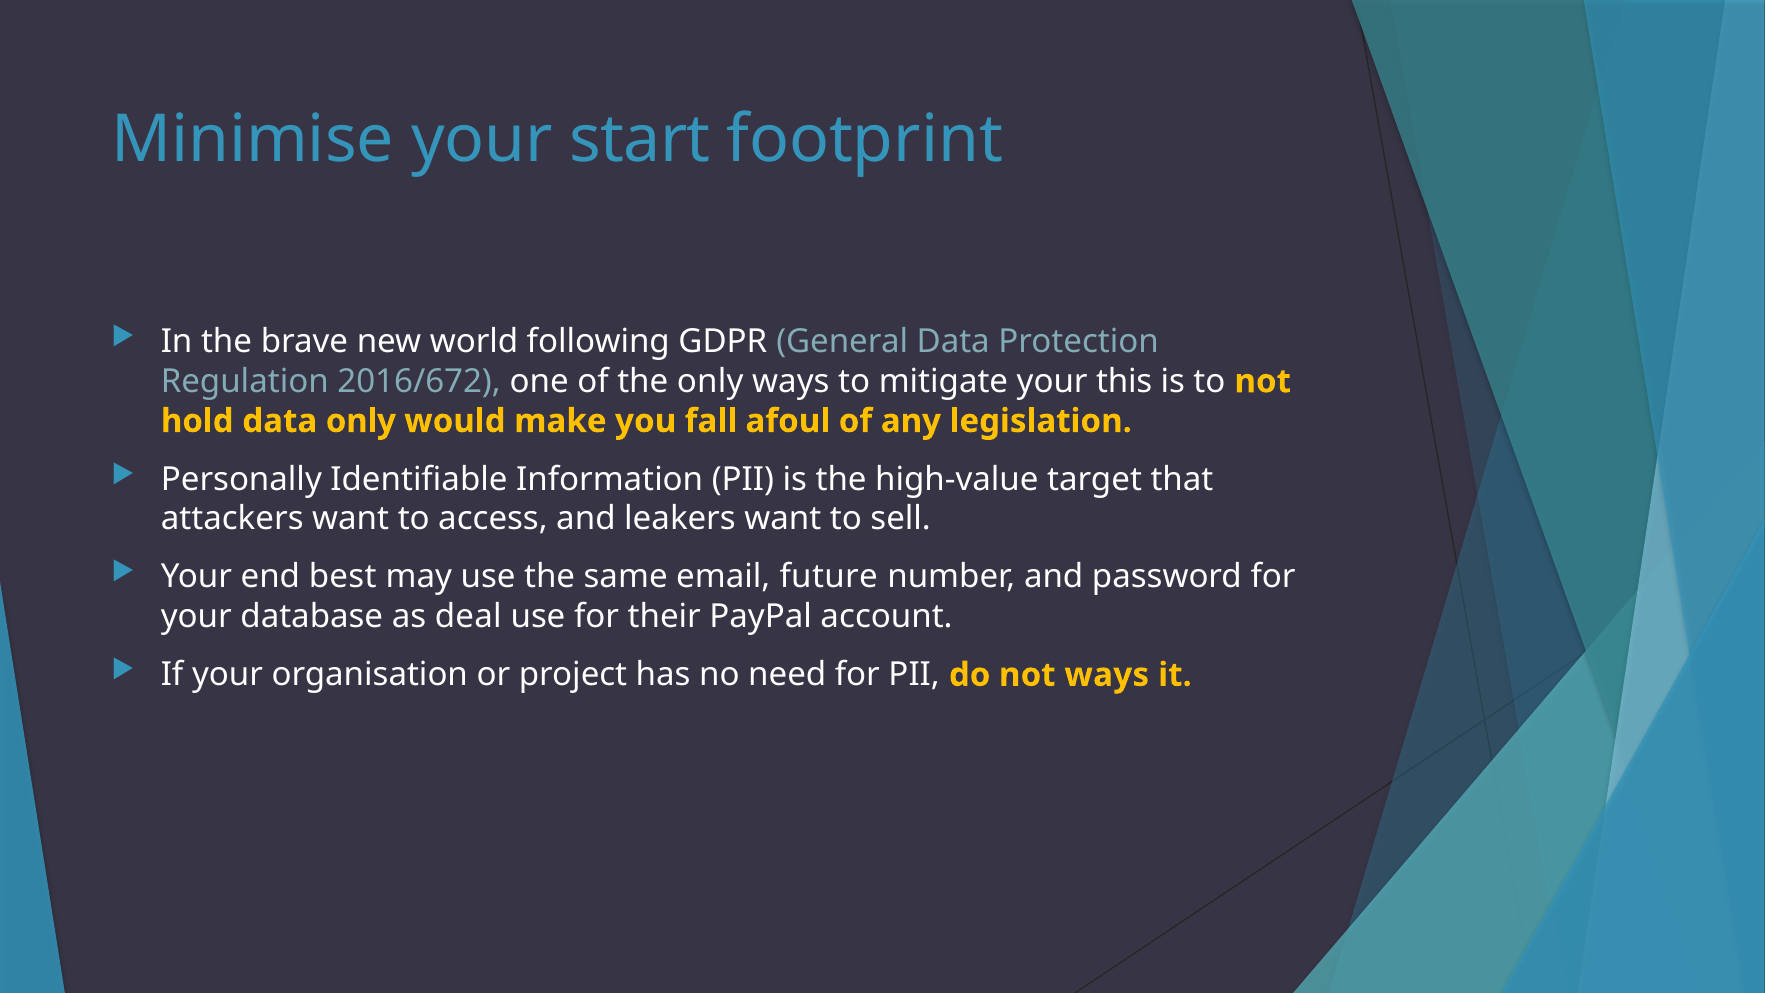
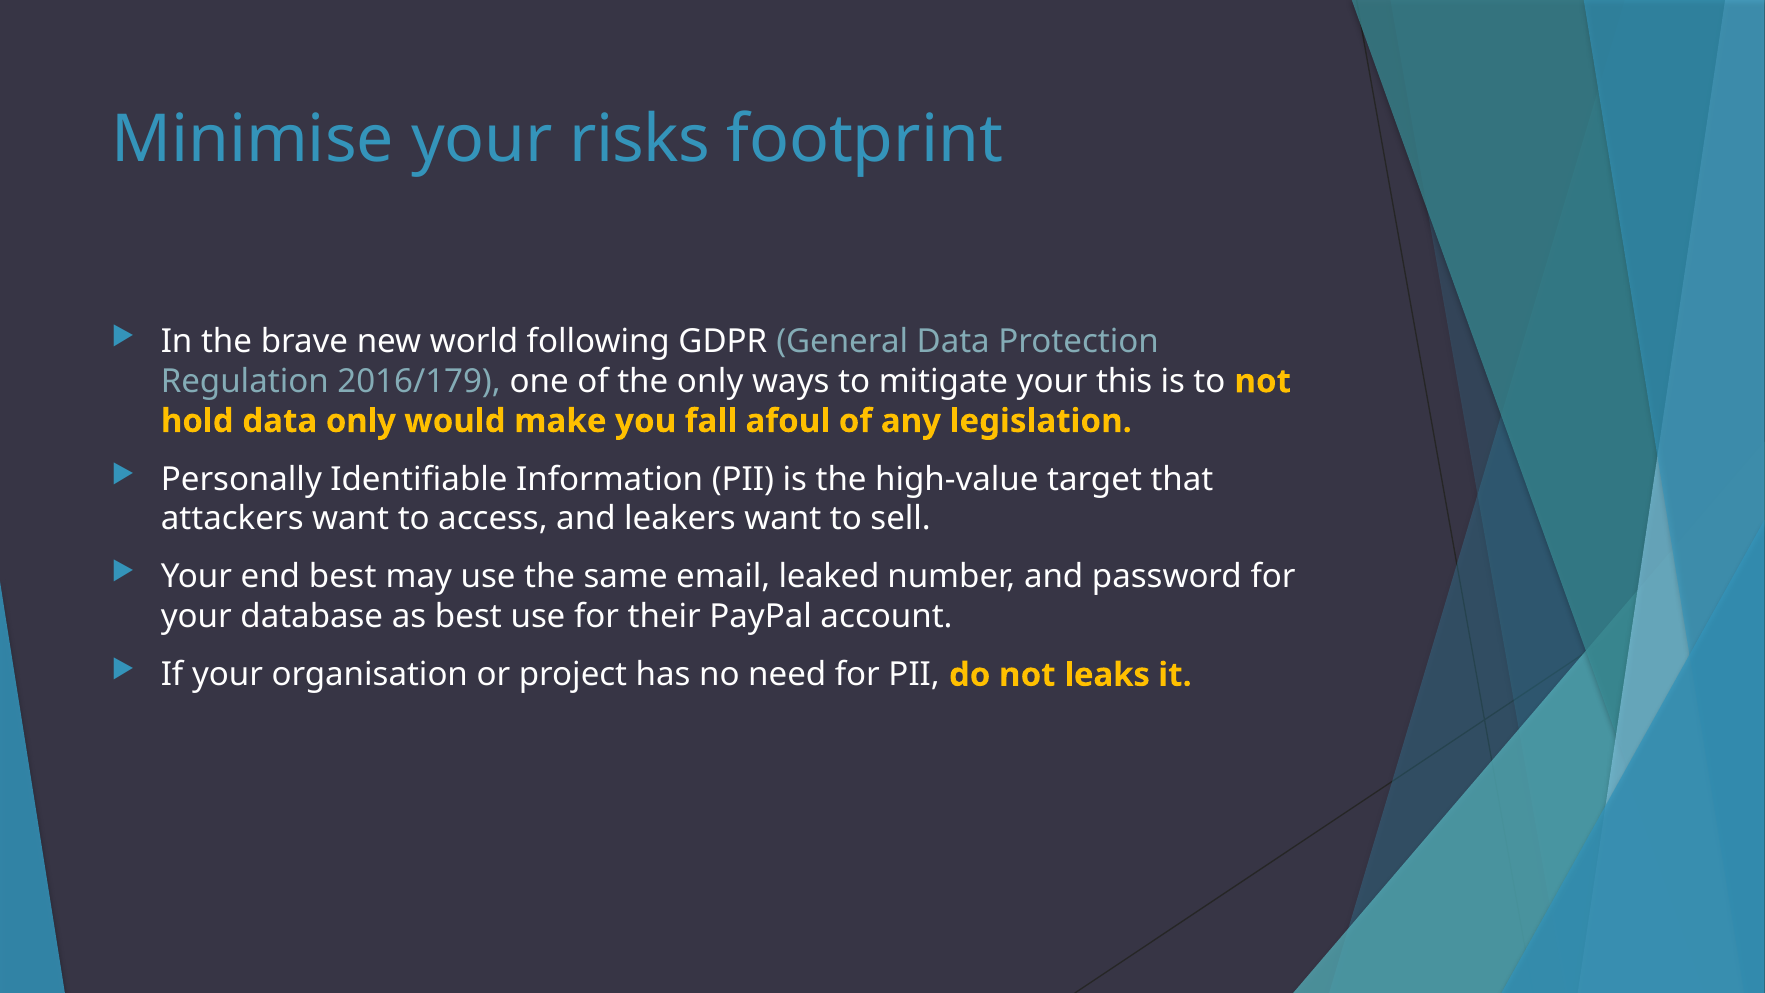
start: start -> risks
2016/672: 2016/672 -> 2016/179
future: future -> leaked
as deal: deal -> best
not ways: ways -> leaks
